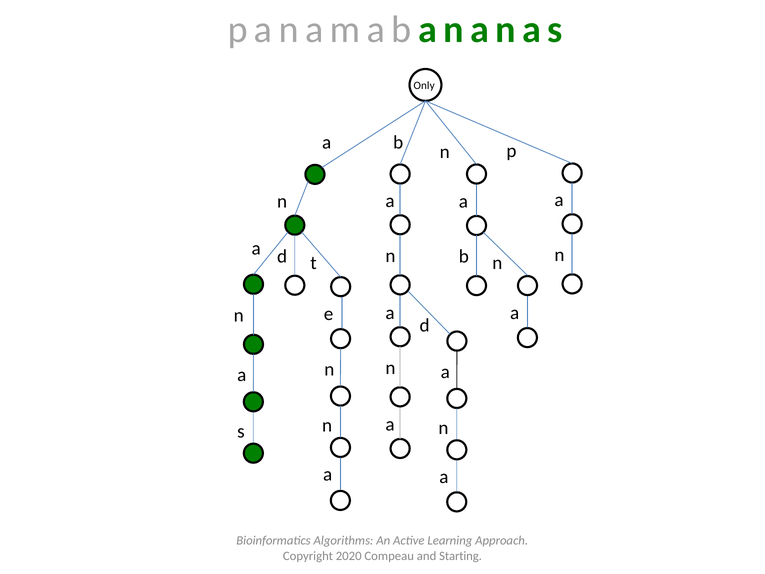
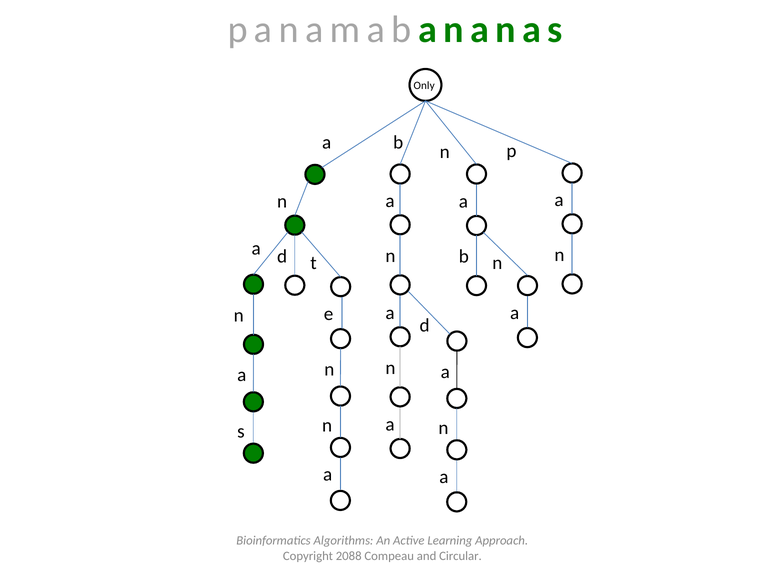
2020: 2020 -> 2088
Starting: Starting -> Circular
